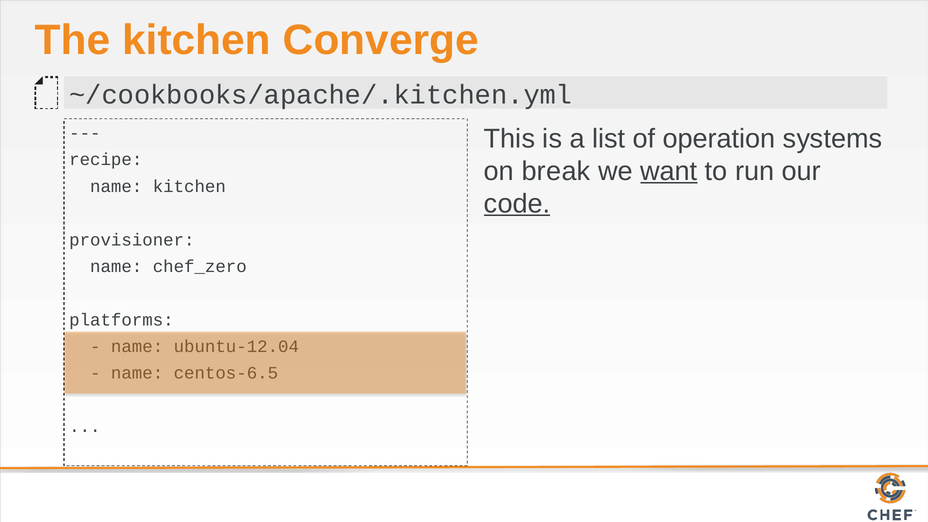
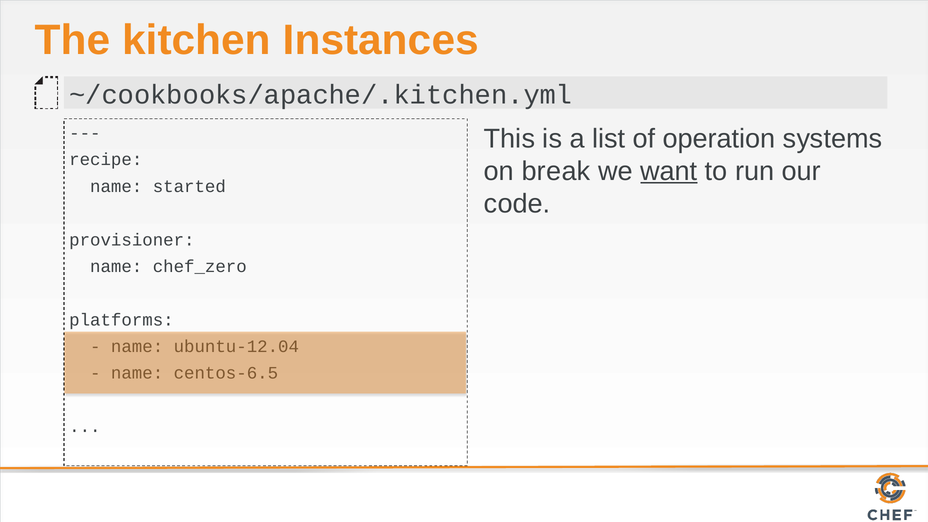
Converge: Converge -> Instances
name kitchen: kitchen -> started
code underline: present -> none
